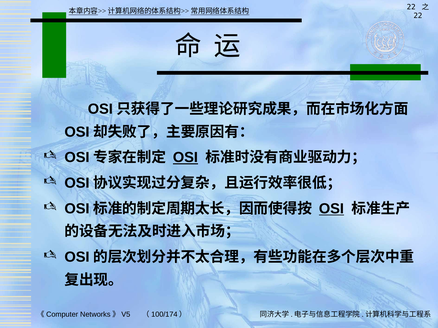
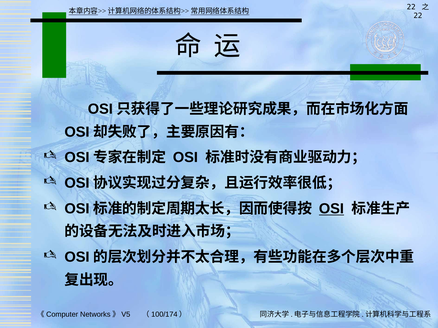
OSI at (185, 158) underline: present -> none
